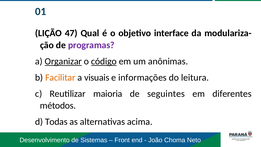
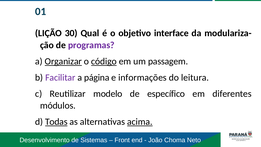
47: 47 -> 30
anônimas: anônimas -> passagem
Facilitar colour: orange -> purple
visuais: visuais -> página
maioria: maioria -> modelo
seguintes: seguintes -> específico
métodos: métodos -> módulos
Todas underline: none -> present
acima underline: none -> present
